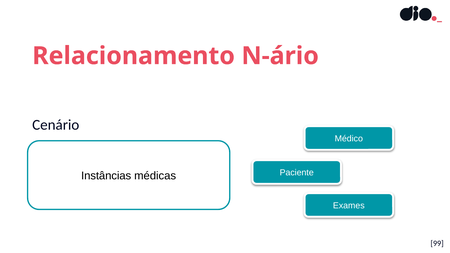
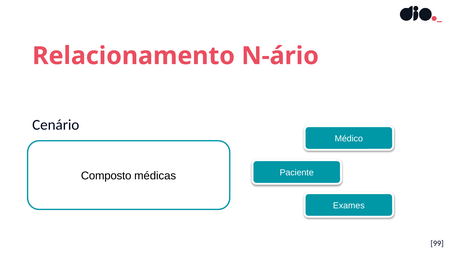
Instâncias: Instâncias -> Composto
